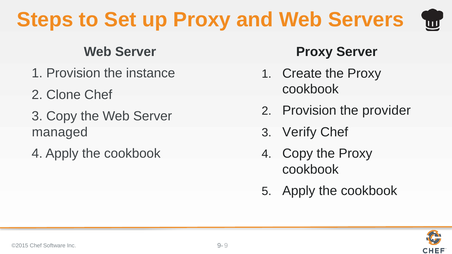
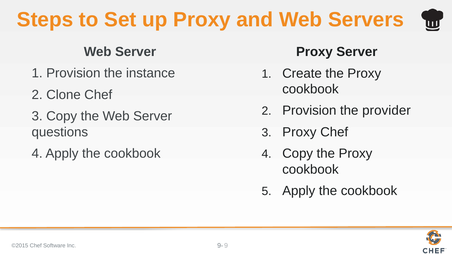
managed: managed -> questions
3 Verify: Verify -> Proxy
